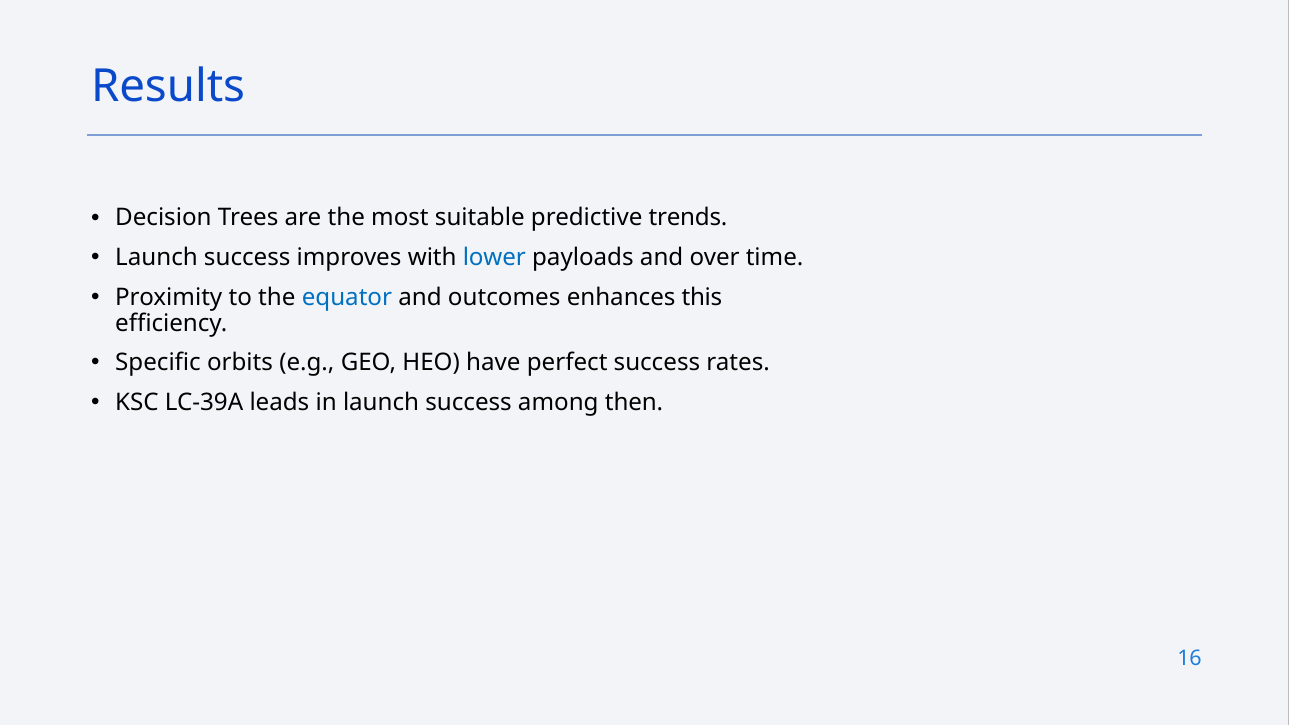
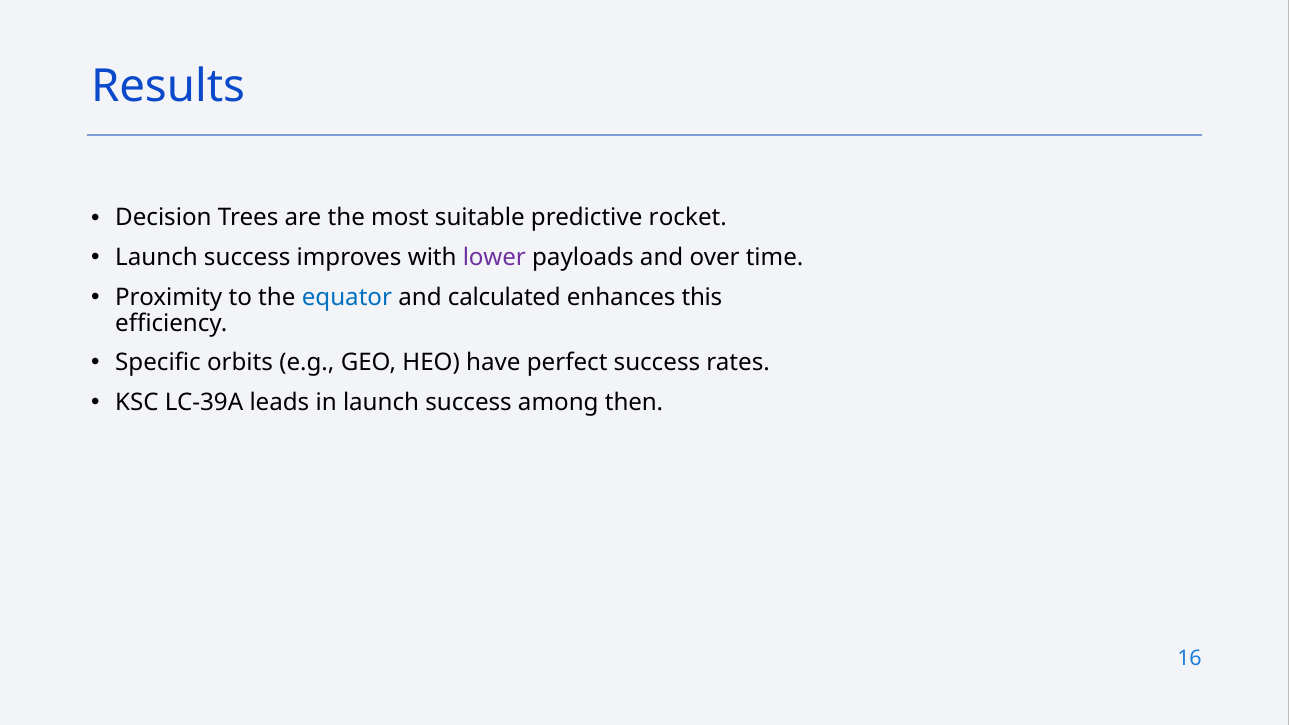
trends: trends -> rocket
lower colour: blue -> purple
outcomes: outcomes -> calculated
